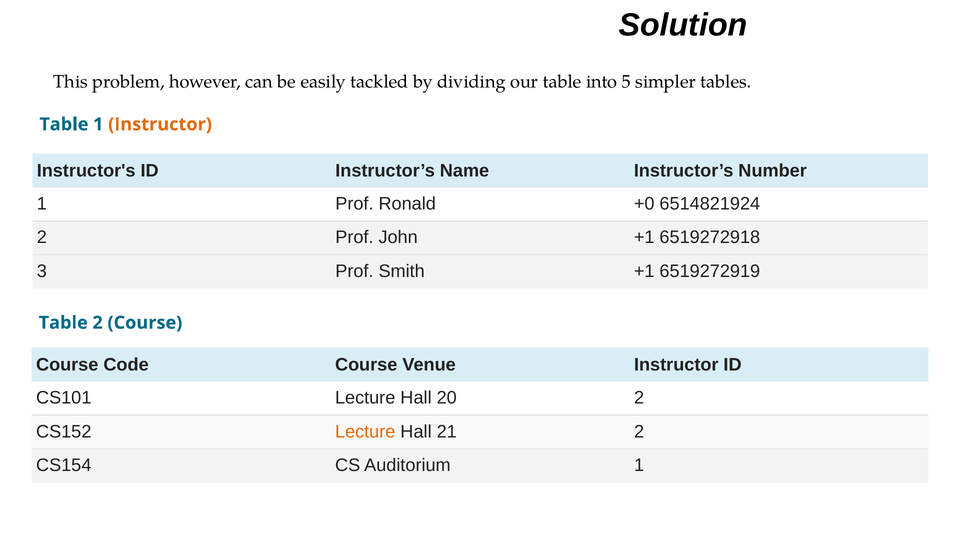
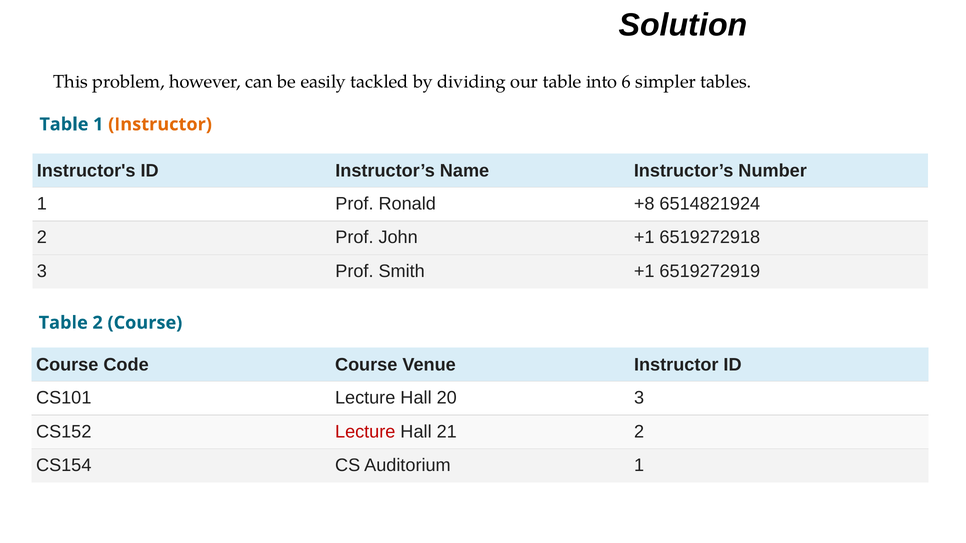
5: 5 -> 6
+0: +0 -> +8
20 2: 2 -> 3
Lecture at (365, 432) colour: orange -> red
